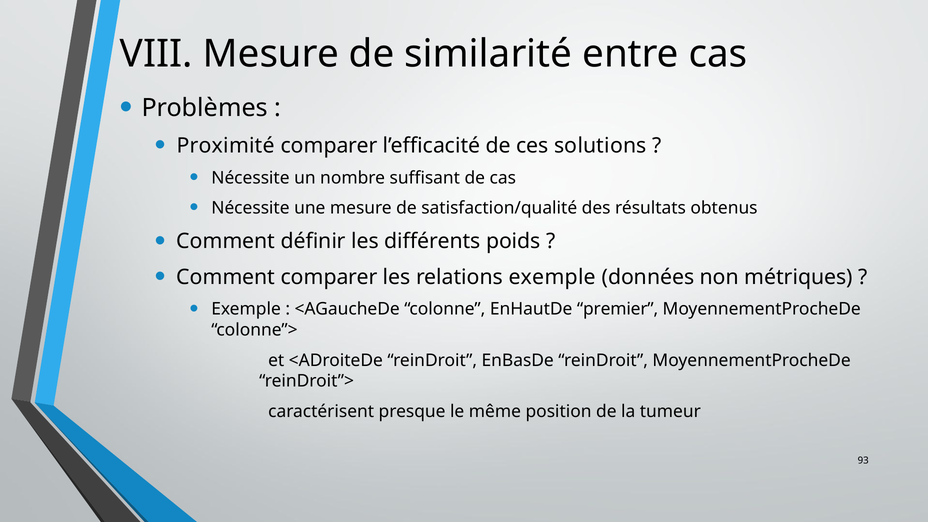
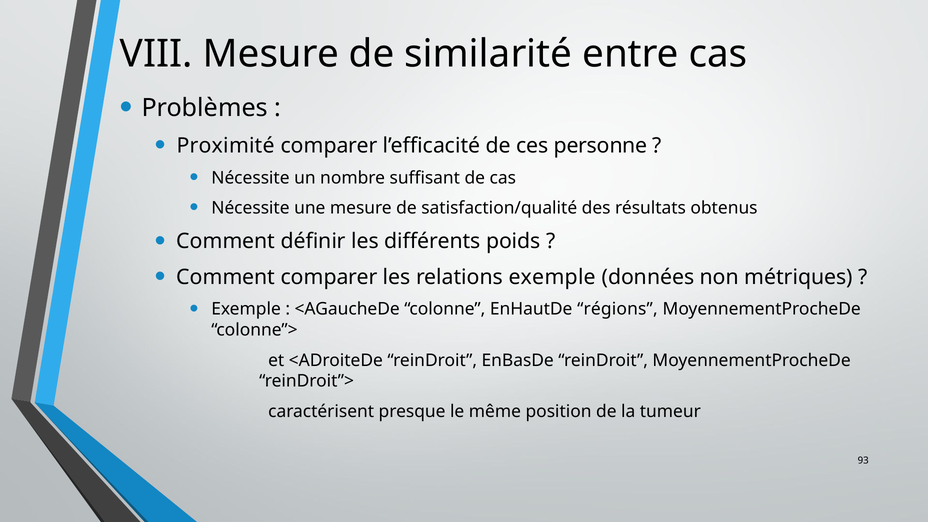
solutions: solutions -> personne
premier: premier -> régions
